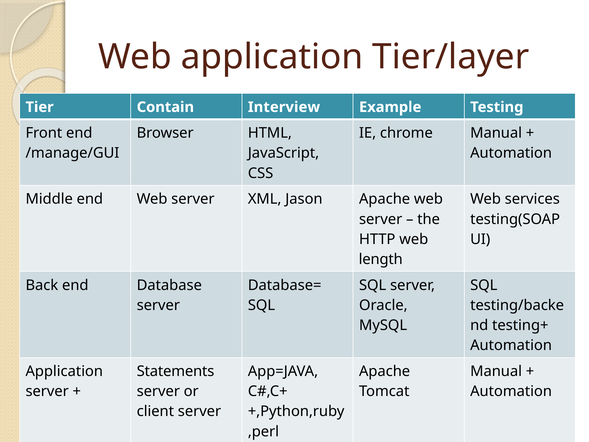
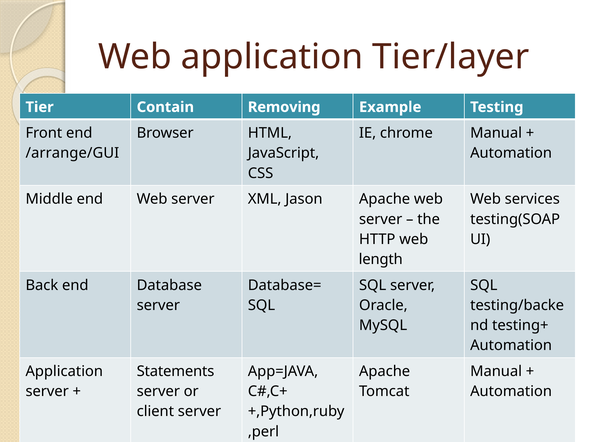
Interview: Interview -> Removing
/manage/GUI: /manage/GUI -> /arrange/GUI
